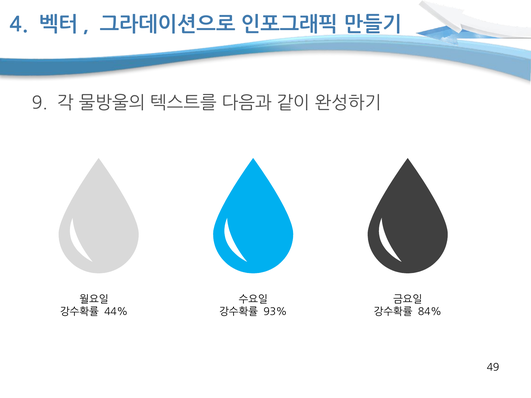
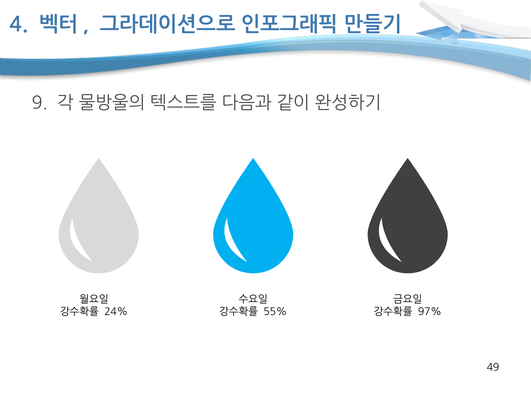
44%: 44% -> 24%
93%: 93% -> 55%
84%: 84% -> 97%
